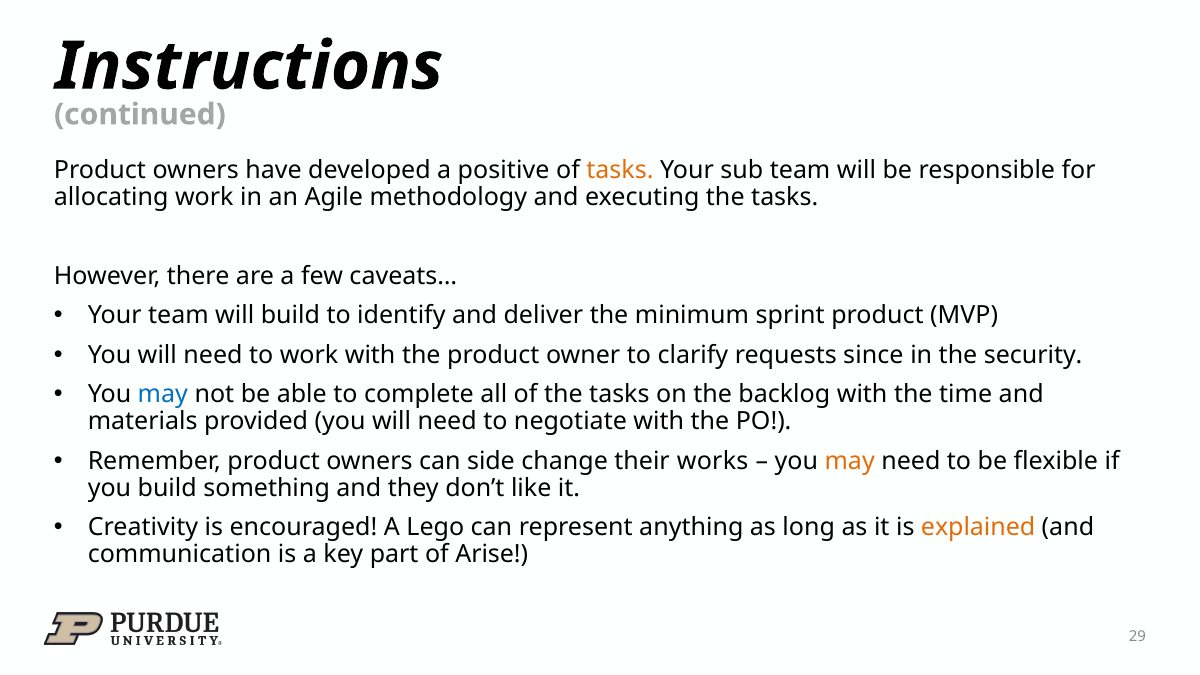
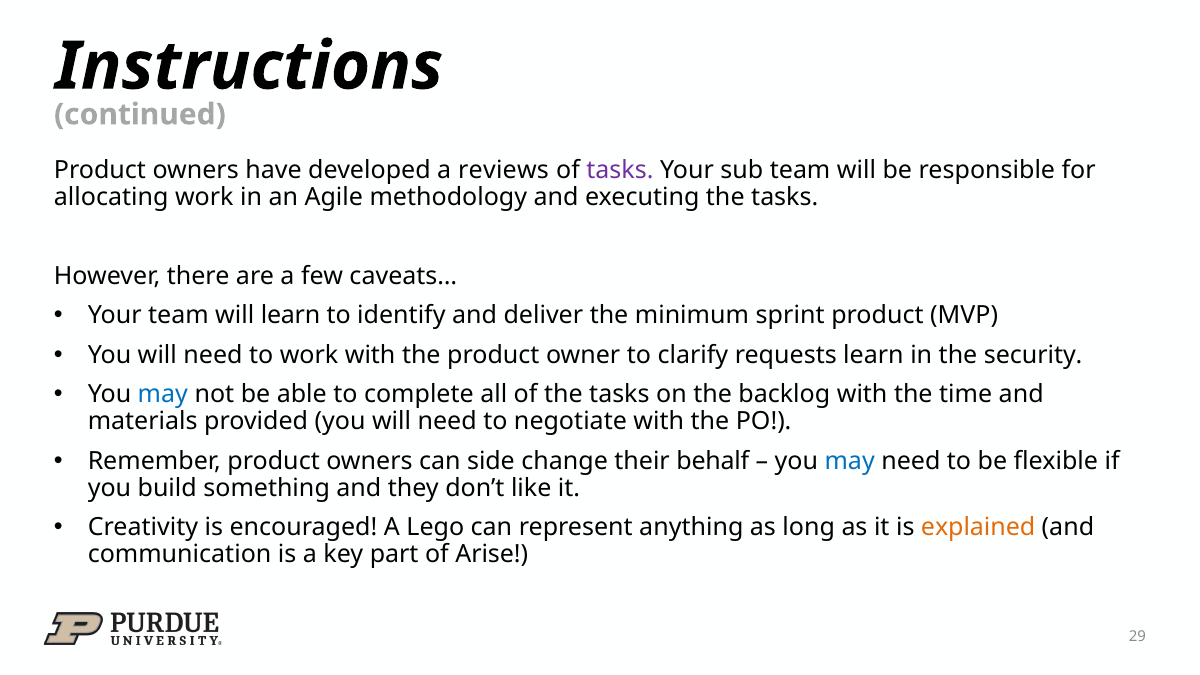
positive: positive -> reviews
tasks at (620, 170) colour: orange -> purple
will build: build -> learn
requests since: since -> learn
works: works -> behalf
may at (850, 461) colour: orange -> blue
